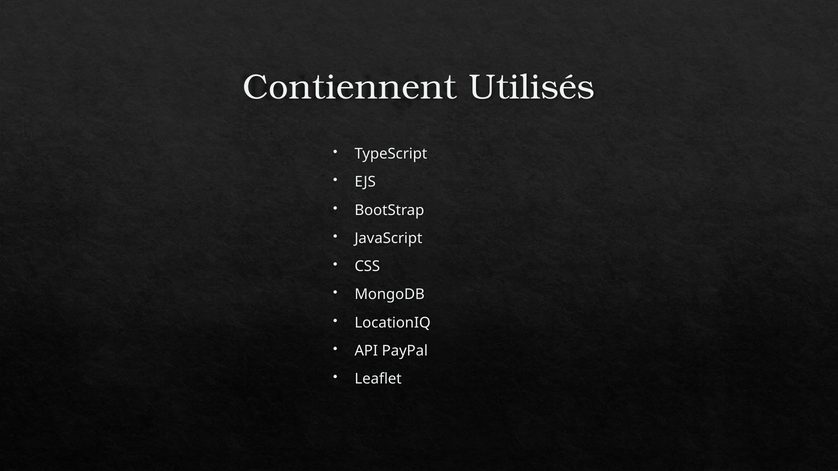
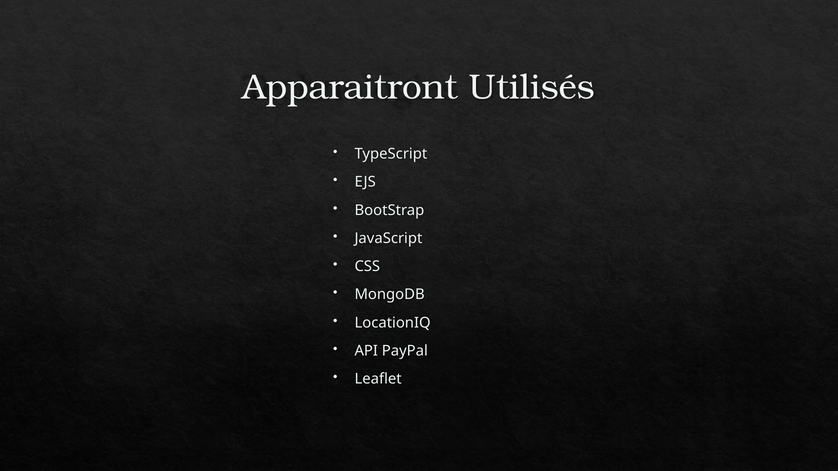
Contiennent: Contiennent -> Apparaitront
